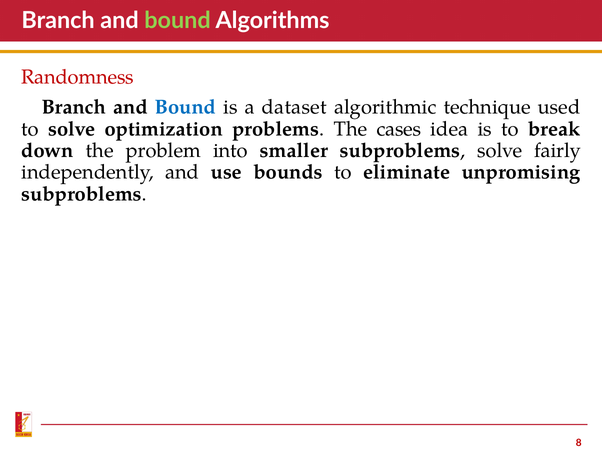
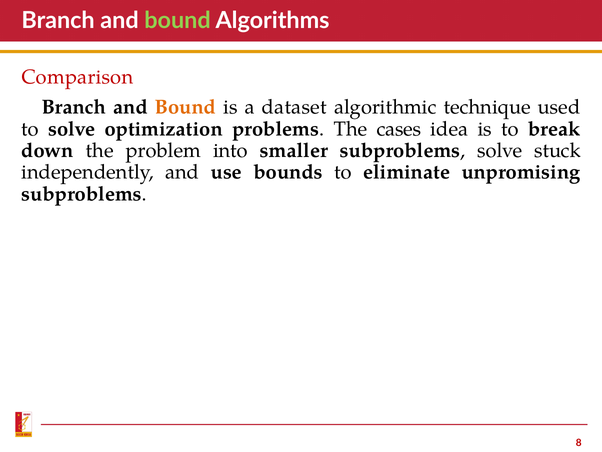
Randomness: Randomness -> Comparison
Bound at (186, 107) colour: blue -> orange
fairly: fairly -> stuck
